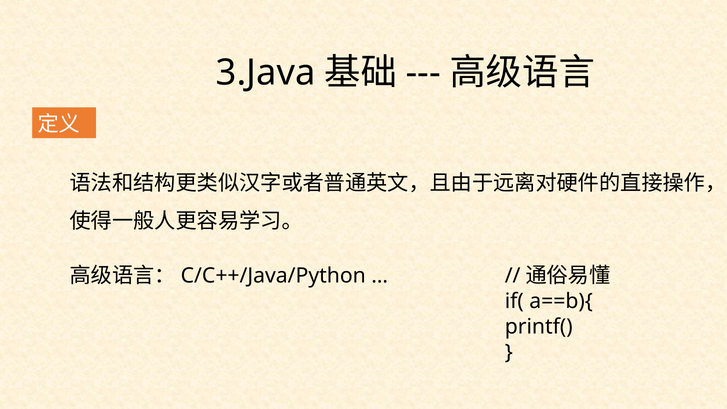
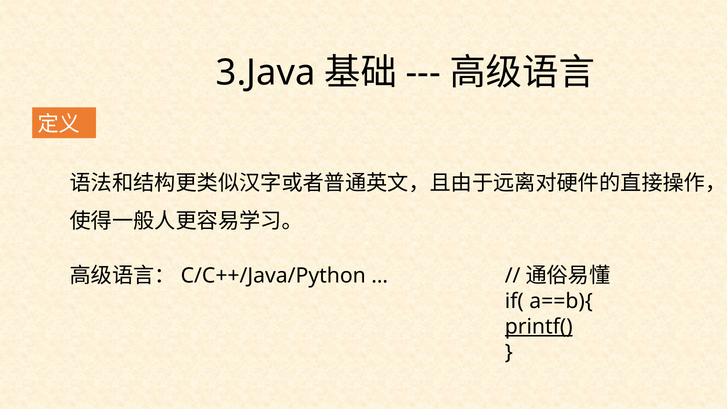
printf( underline: none -> present
